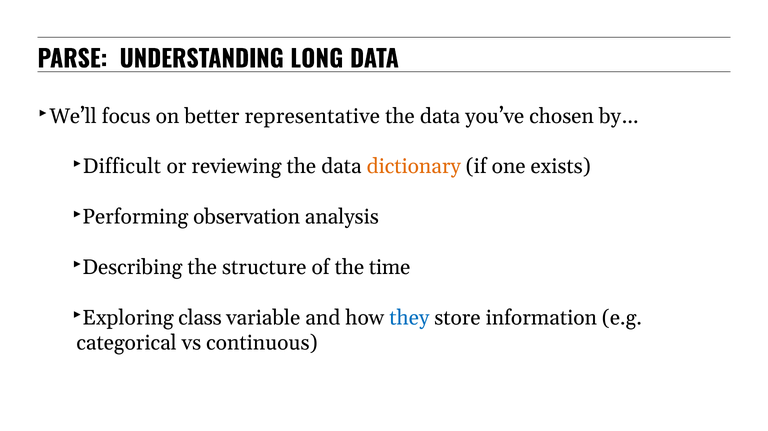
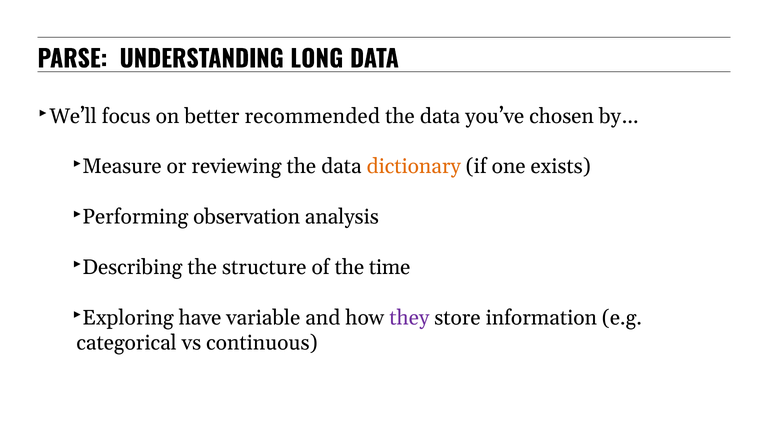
representative: representative -> recommended
Difficult: Difficult -> Measure
class: class -> have
they colour: blue -> purple
